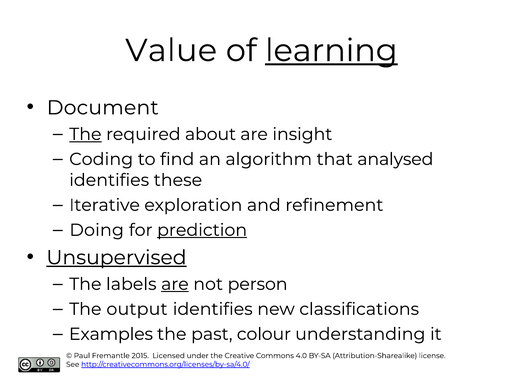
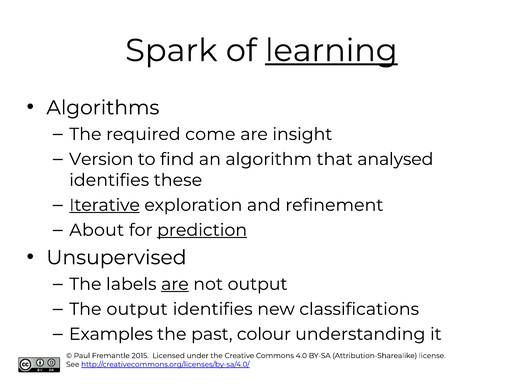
Value: Value -> Spark
Document: Document -> Algorithms
The at (85, 134) underline: present -> none
about: about -> come
Coding: Coding -> Version
Iterative underline: none -> present
Doing: Doing -> About
Unsupervised underline: present -> none
not person: person -> output
